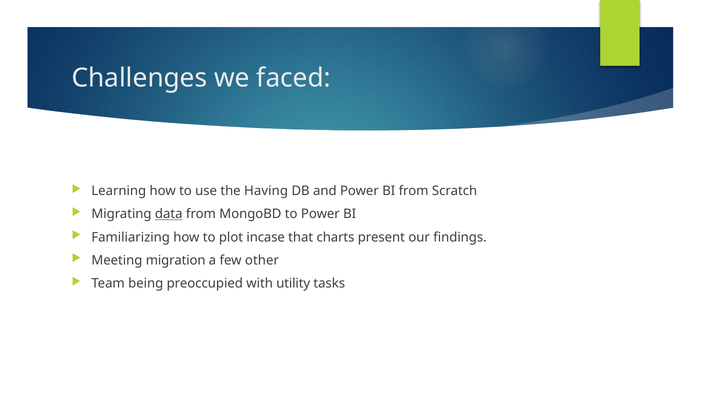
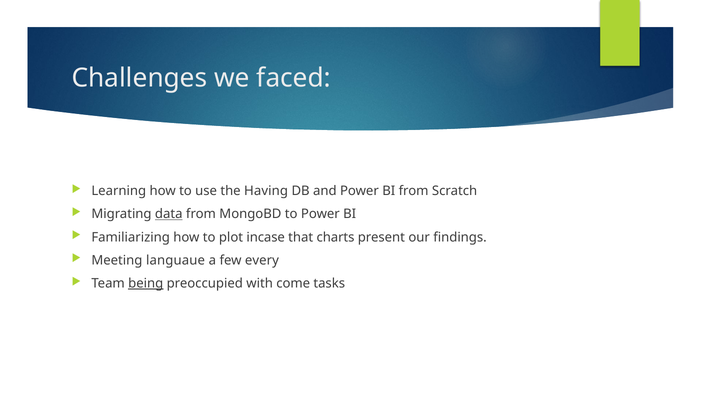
migration: migration -> languaue
other: other -> every
being underline: none -> present
utility: utility -> come
